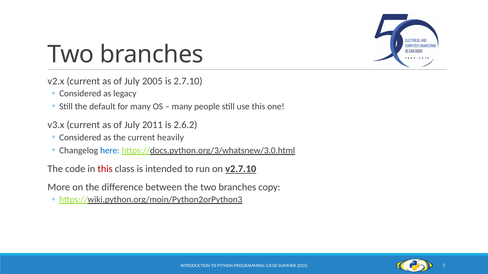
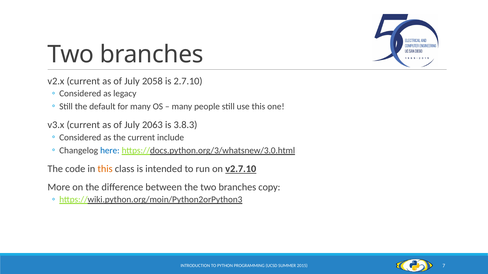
2005: 2005 -> 2058
2011: 2011 -> 2063
2.6.2: 2.6.2 -> 3.8.3
heavily: heavily -> include
this at (105, 169) colour: red -> orange
